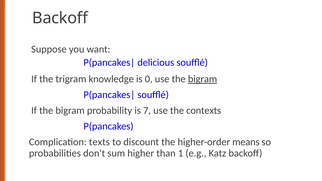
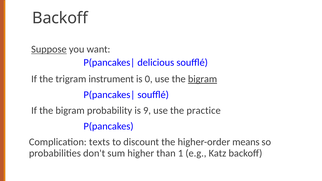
Suppose underline: none -> present
knowledge: knowledge -> instrument
7: 7 -> 9
contexts: contexts -> practice
